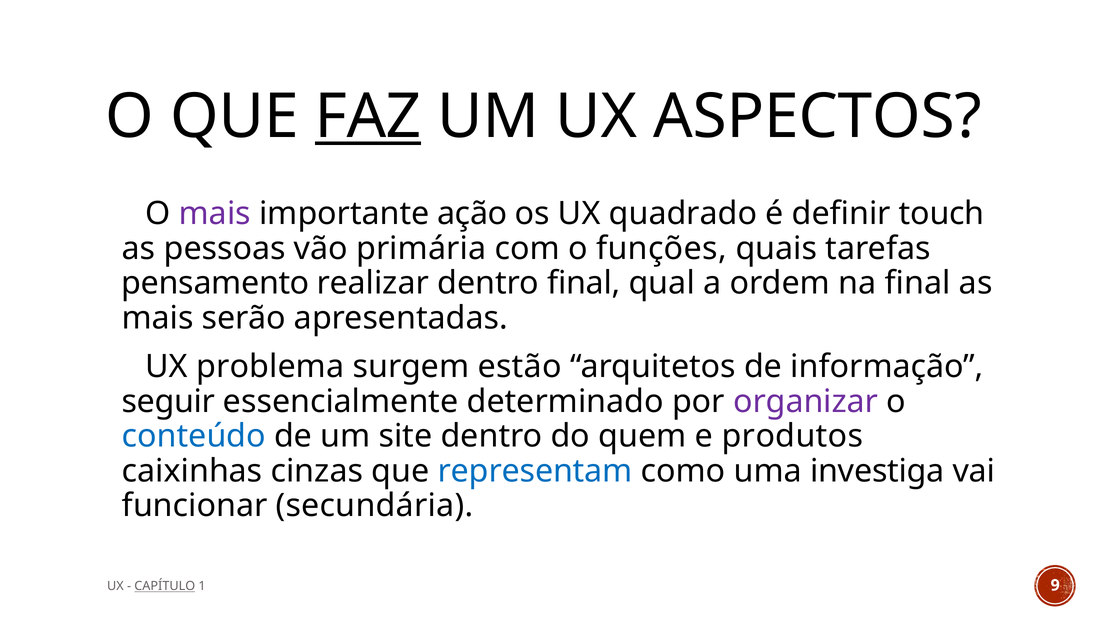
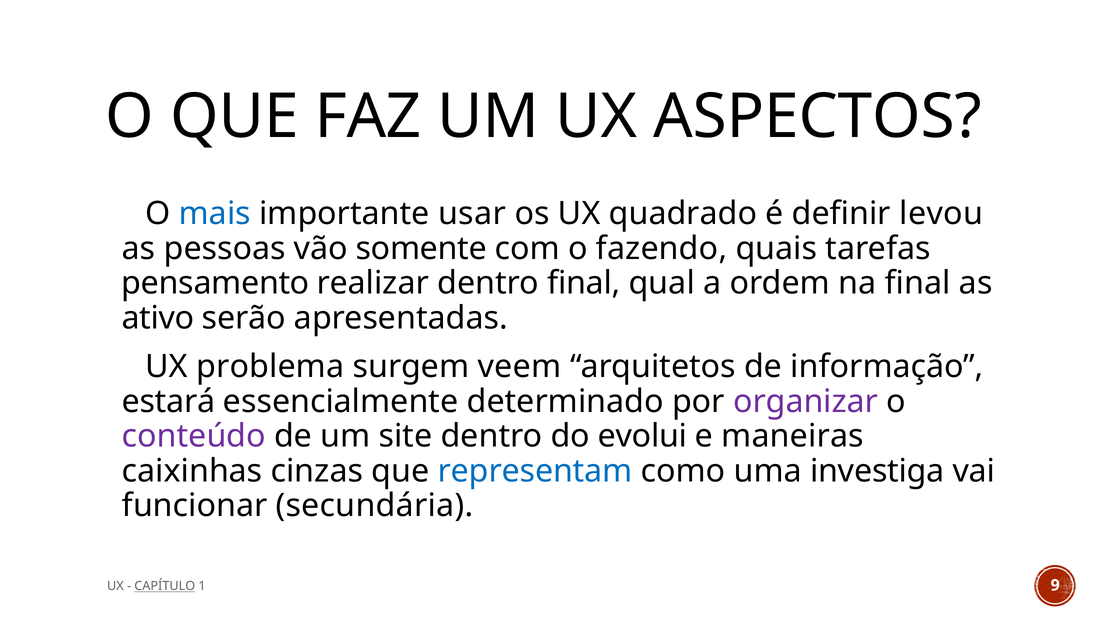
FAZ underline: present -> none
mais at (215, 214) colour: purple -> blue
ação: ação -> usar
touch: touch -> levou
primária: primária -> somente
funções: funções -> fazendo
mais at (158, 318): mais -> ativo
estão: estão -> veem
seguir: seguir -> estará
conteúdo colour: blue -> purple
quem: quem -> evolui
produtos: produtos -> maneiras
